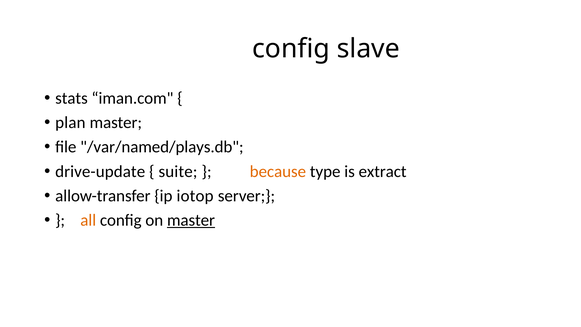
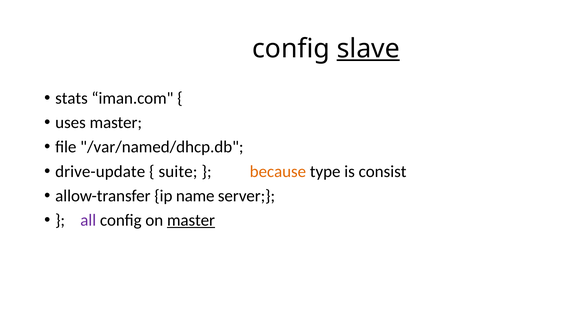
slave underline: none -> present
plan: plan -> uses
/var/named/plays.db: /var/named/plays.db -> /var/named/dhcp.db
extract: extract -> consist
iotop: iotop -> name
all colour: orange -> purple
